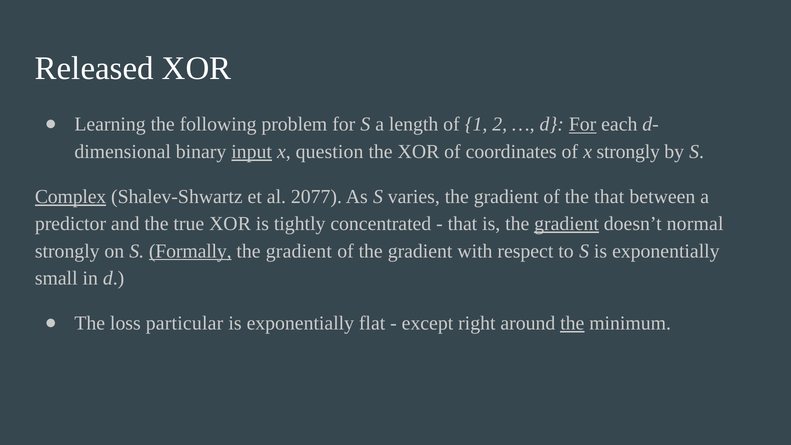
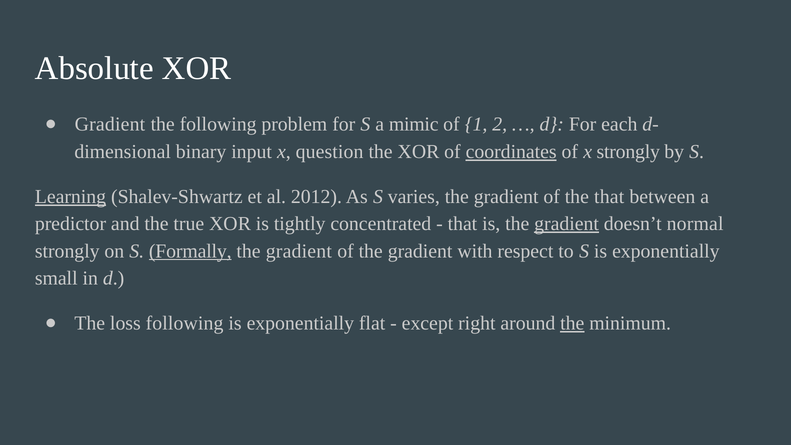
Released: Released -> Absolute
Learning at (110, 124): Learning -> Gradient
length: length -> mimic
For at (583, 124) underline: present -> none
input underline: present -> none
coordinates underline: none -> present
Complex: Complex -> Learning
2077: 2077 -> 2012
loss particular: particular -> following
